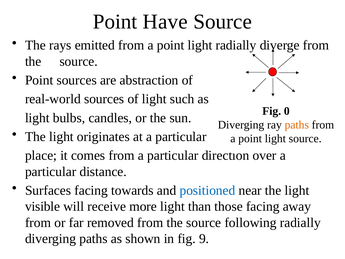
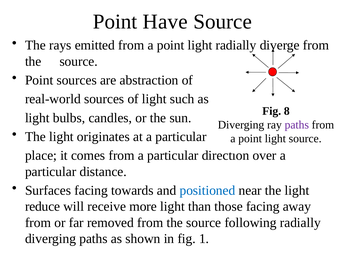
0: 0 -> 8
paths at (297, 125) colour: orange -> purple
visible: visible -> reduce
9: 9 -> 1
